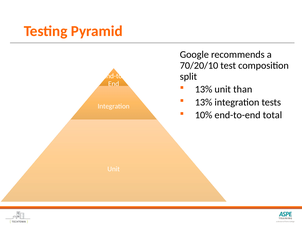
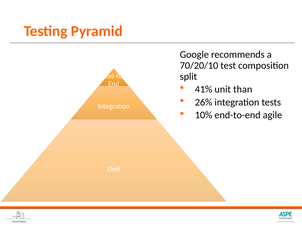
13% at (204, 89): 13% -> 41%
13% at (204, 102): 13% -> 26%
total: total -> agile
